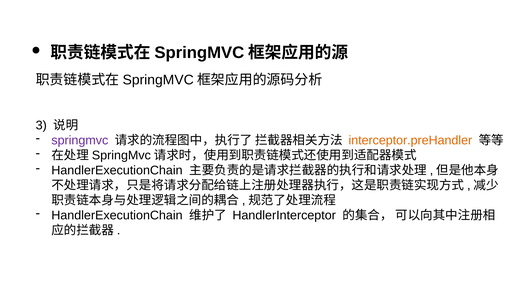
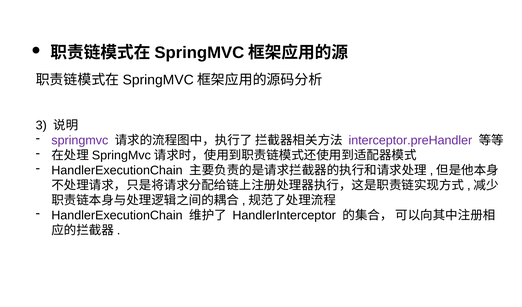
interceptor.preHandler colour: orange -> purple
